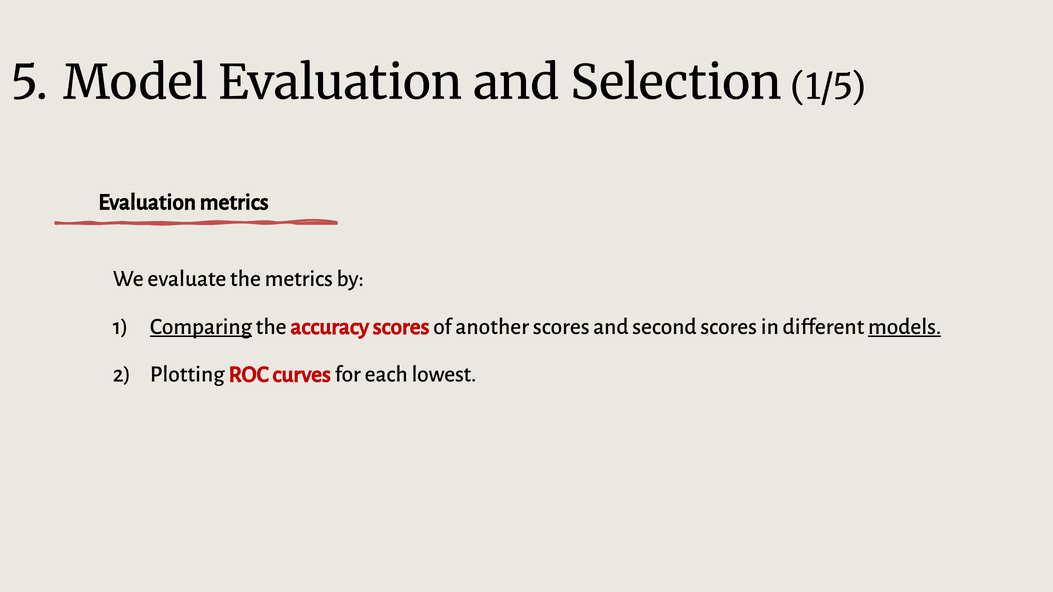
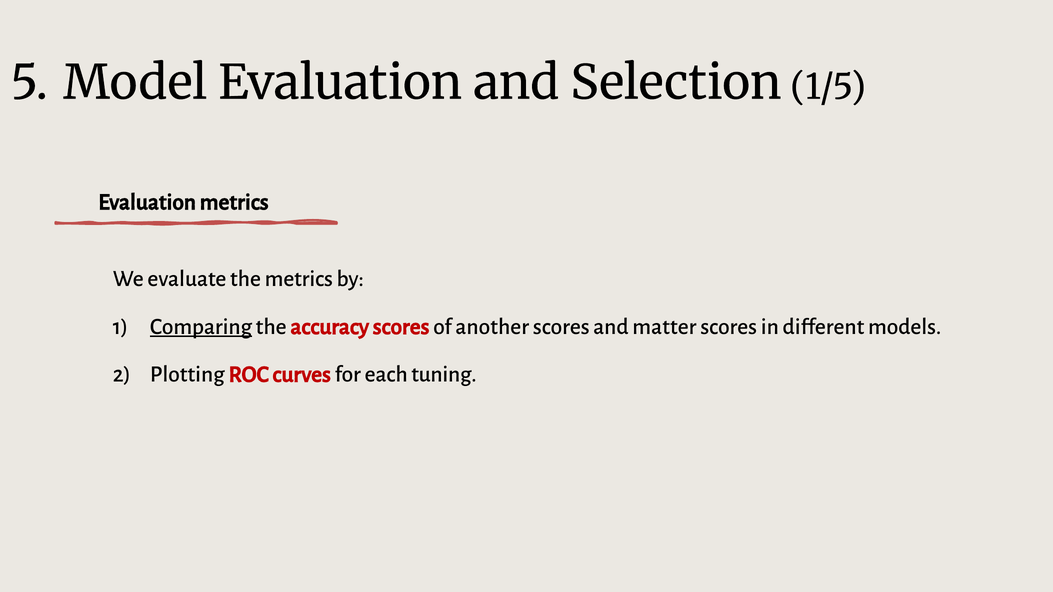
second: second -> matter
models underline: present -> none
lowest: lowest -> tuning
